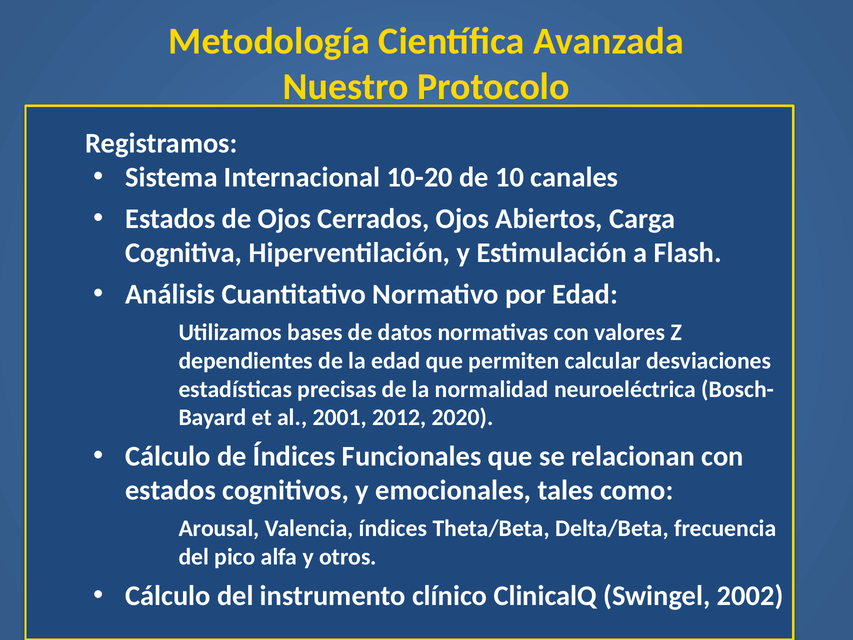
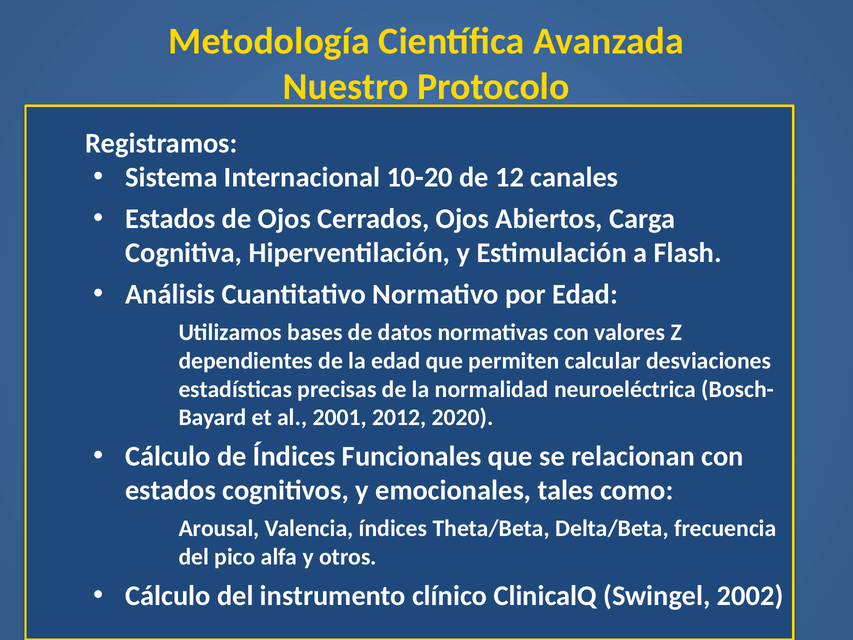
10: 10 -> 12
